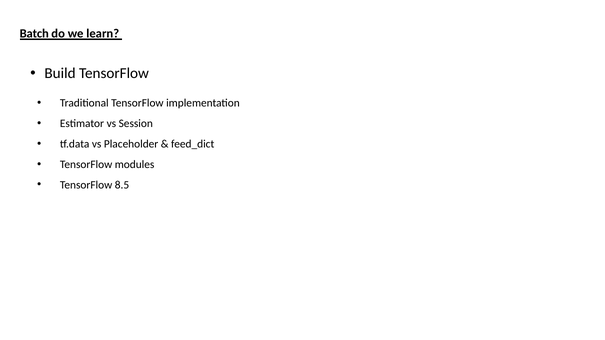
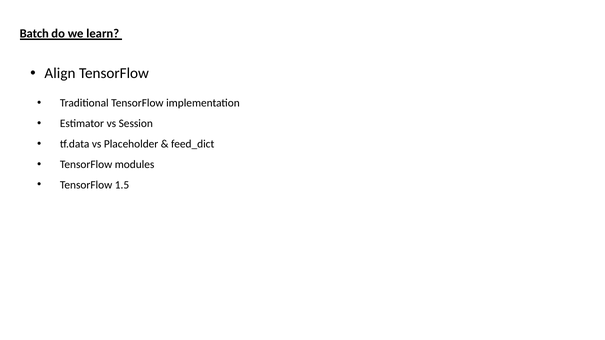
Build: Build -> Align
8.5: 8.5 -> 1.5
